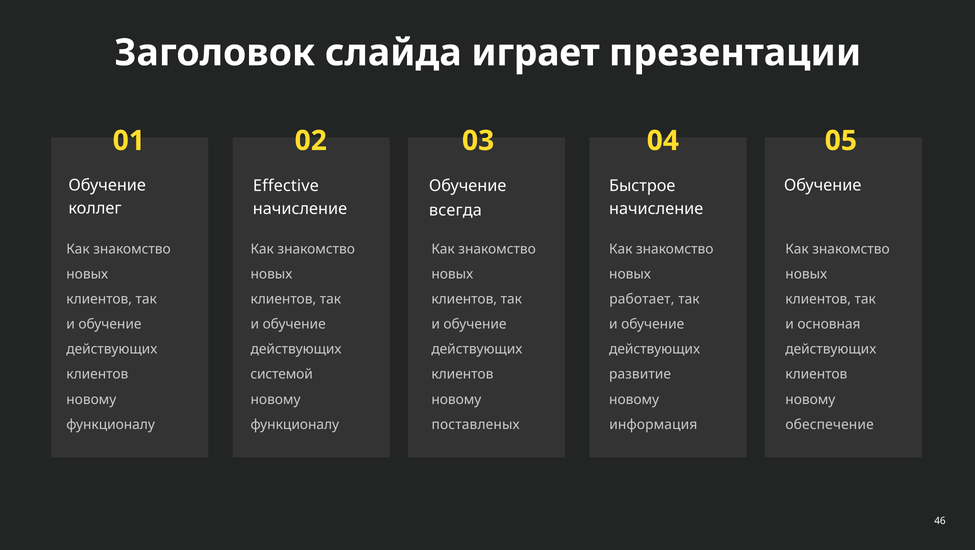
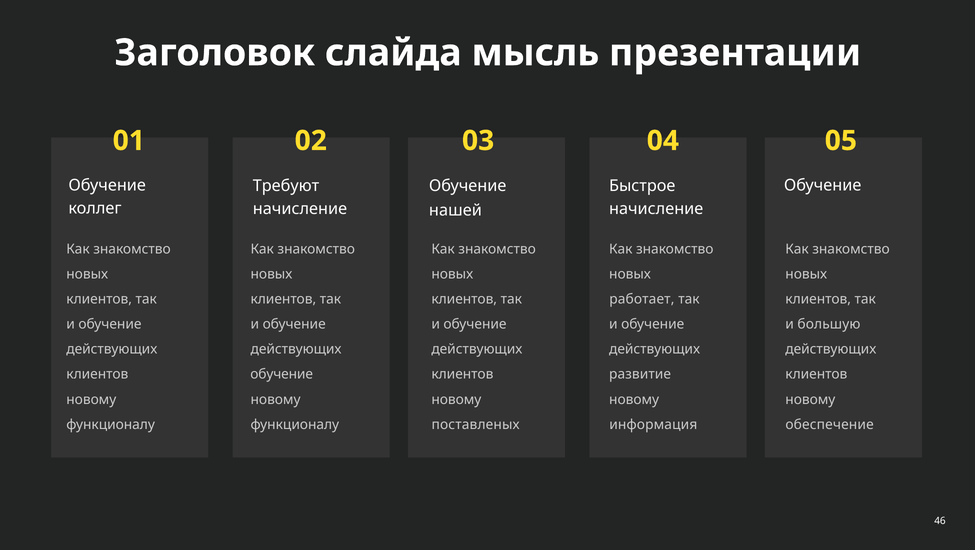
играет: играет -> мысль
Effective: Effective -> Требуют
всегда: всегда -> нашей
основная: основная -> большую
системой at (282, 374): системой -> обучение
